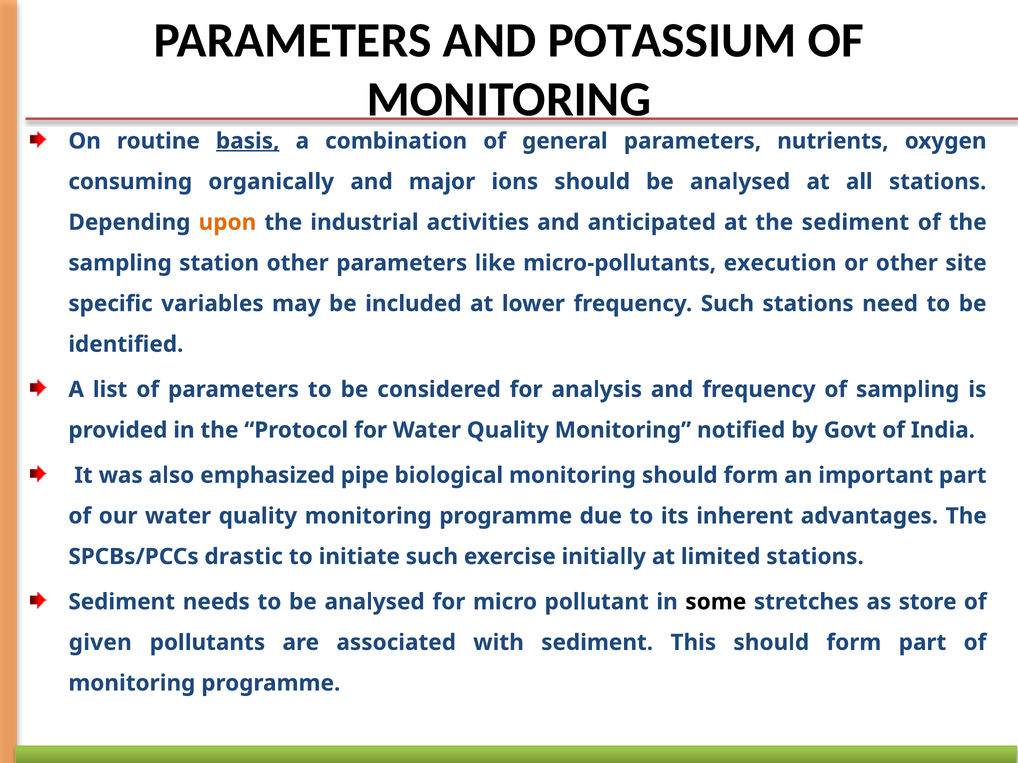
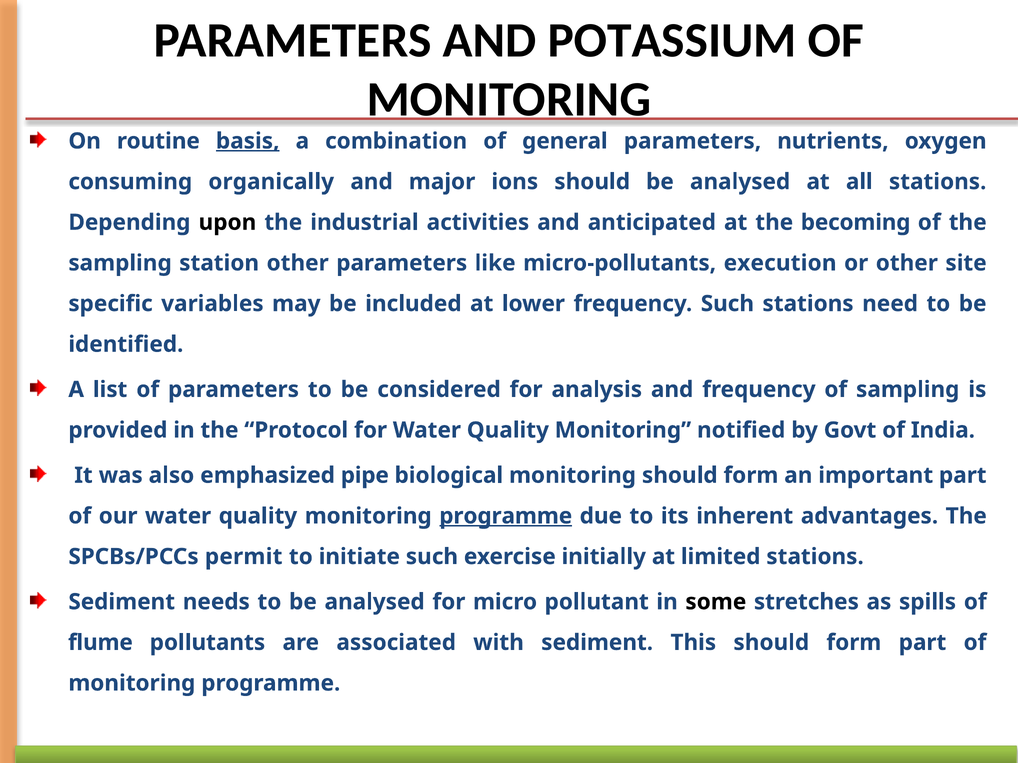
upon colour: orange -> black
the sediment: sediment -> becoming
programme at (506, 516) underline: none -> present
drastic: drastic -> permit
store: store -> spills
given: given -> flume
